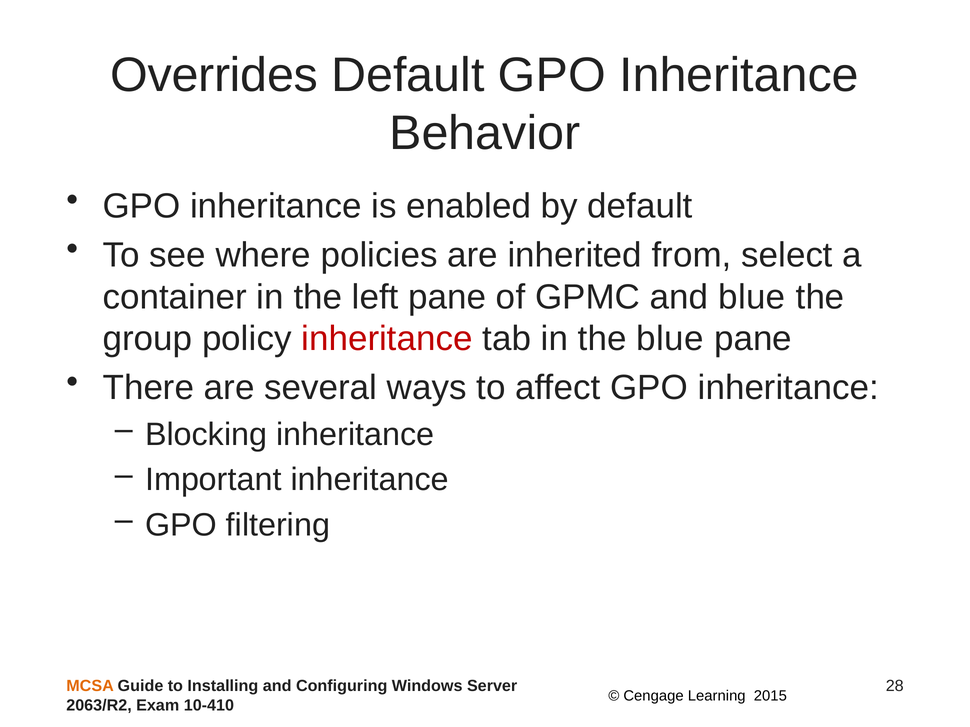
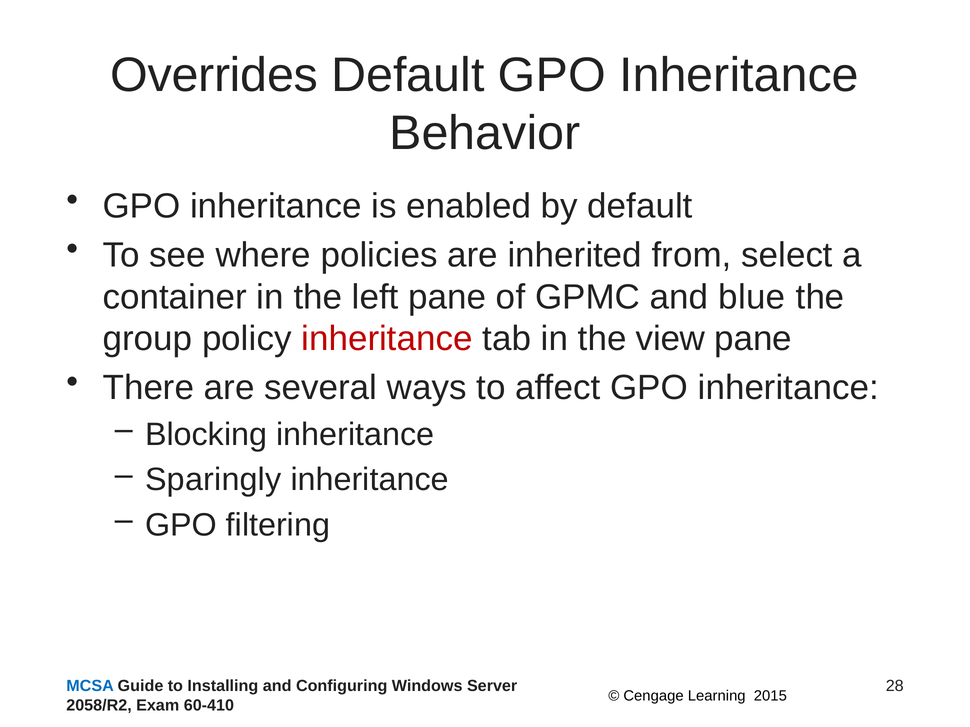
the blue: blue -> view
Important: Important -> Sparingly
MCSA colour: orange -> blue
2063/R2: 2063/R2 -> 2058/R2
10-410: 10-410 -> 60-410
